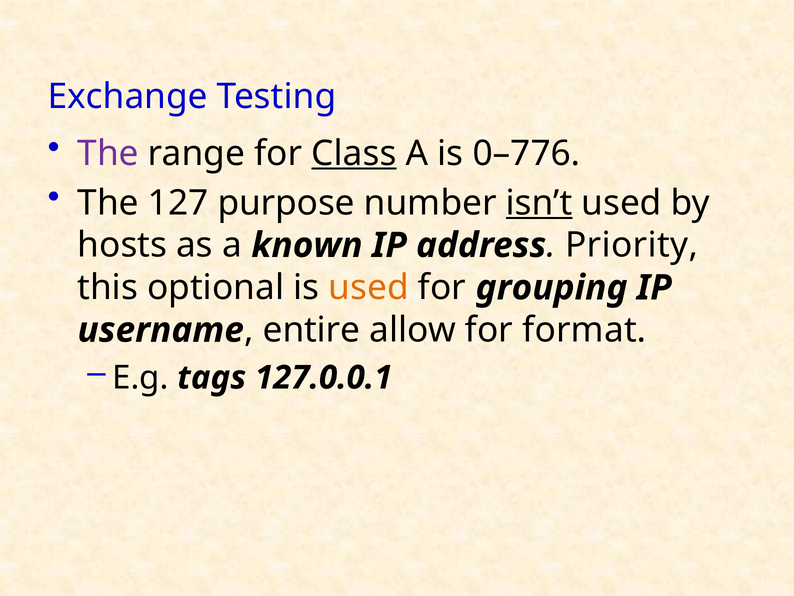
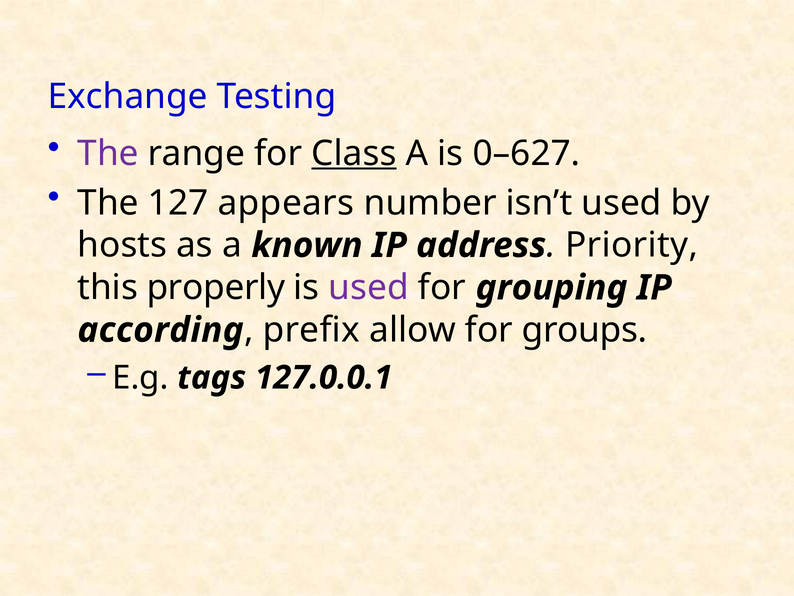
0–776: 0–776 -> 0–627
purpose: purpose -> appears
isn’t underline: present -> none
optional: optional -> properly
used at (369, 287) colour: orange -> purple
username: username -> according
entire: entire -> prefix
format: format -> groups
